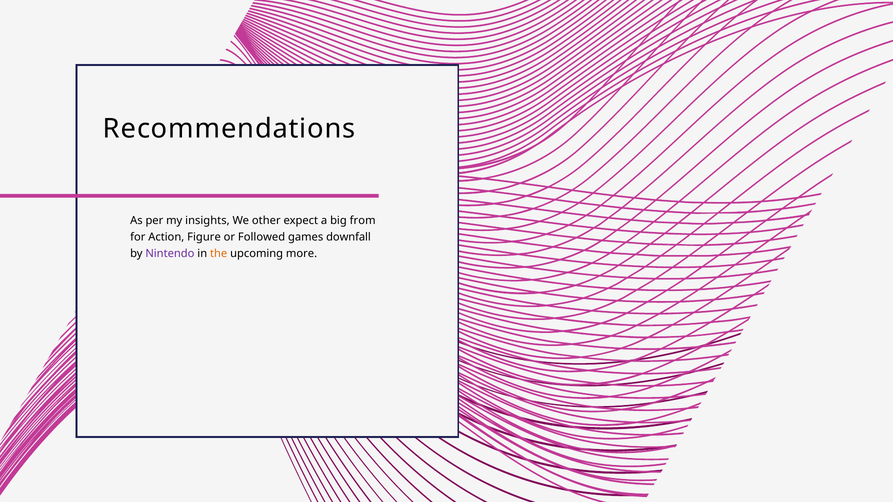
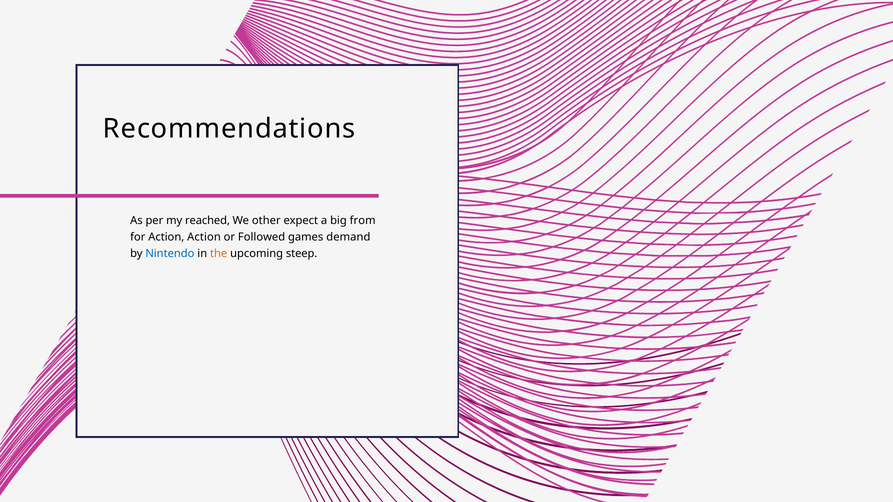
insights: insights -> reached
Action Figure: Figure -> Action
downfall: downfall -> demand
Nintendo colour: purple -> blue
more: more -> steep
